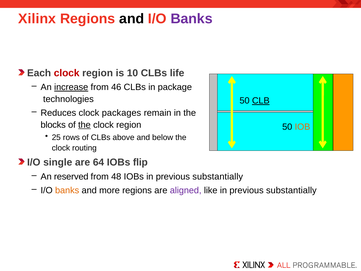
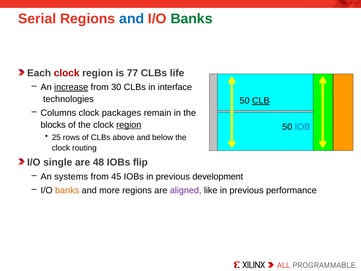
Xilinx: Xilinx -> Serial
and at (132, 19) colour: black -> blue
Banks at (192, 19) colour: purple -> green
10: 10 -> 77
46: 46 -> 30
package: package -> interface
Reduces: Reduces -> Columns
the at (84, 125) underline: present -> none
region at (129, 125) underline: none -> present
IOB colour: orange -> blue
64: 64 -> 48
reserved: reserved -> systems
48: 48 -> 45
IOBs in previous substantially: substantially -> development
like in previous substantially: substantially -> performance
